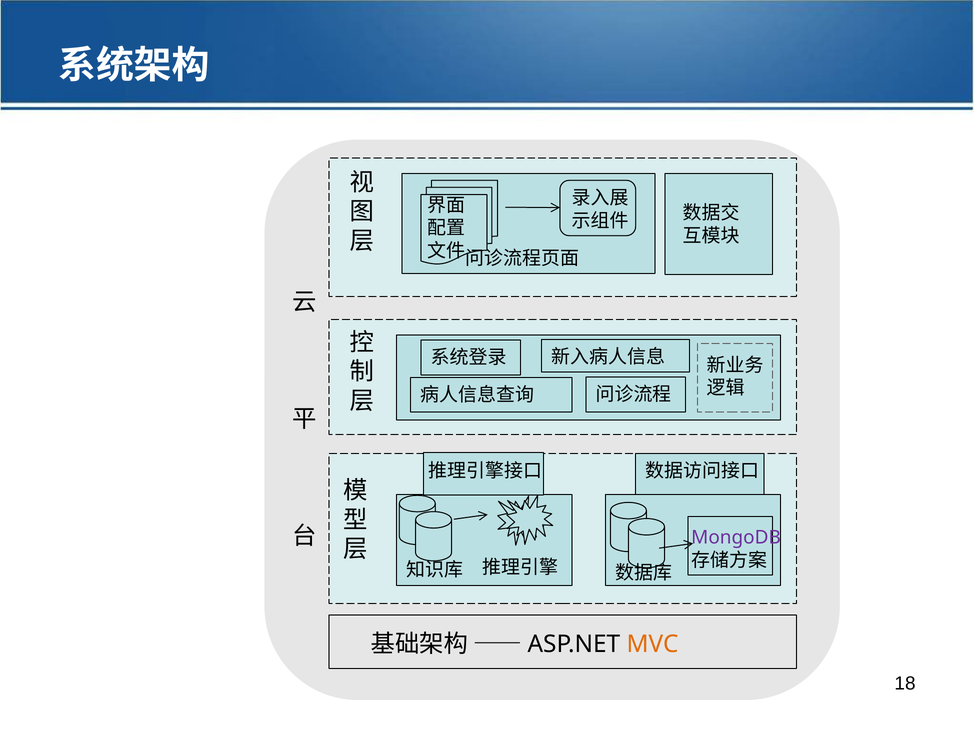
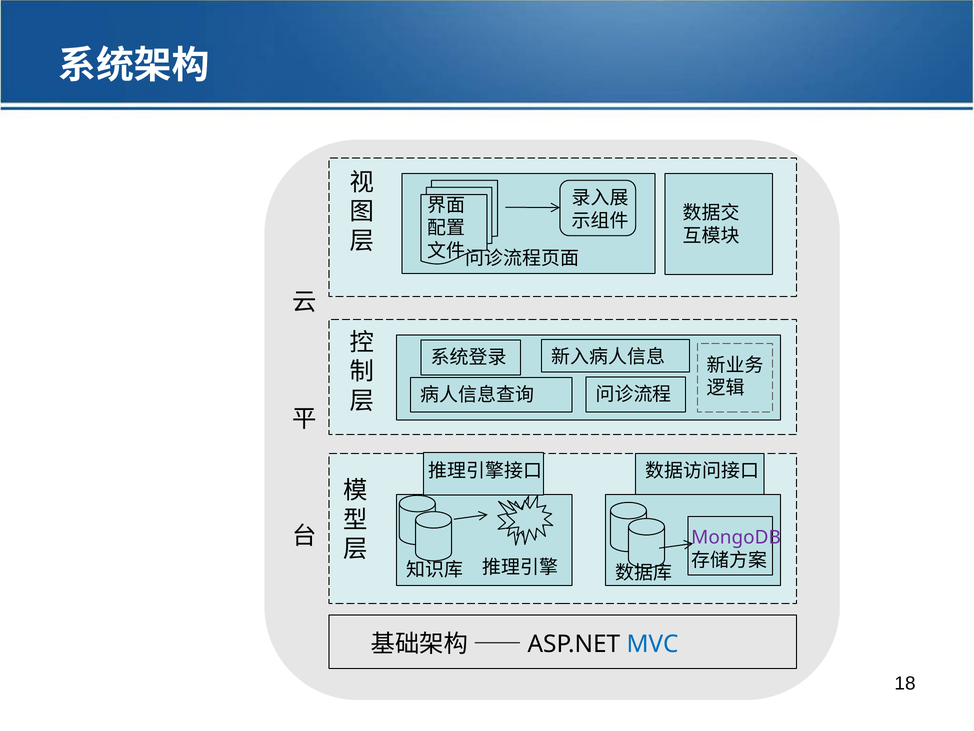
MVC colour: orange -> blue
